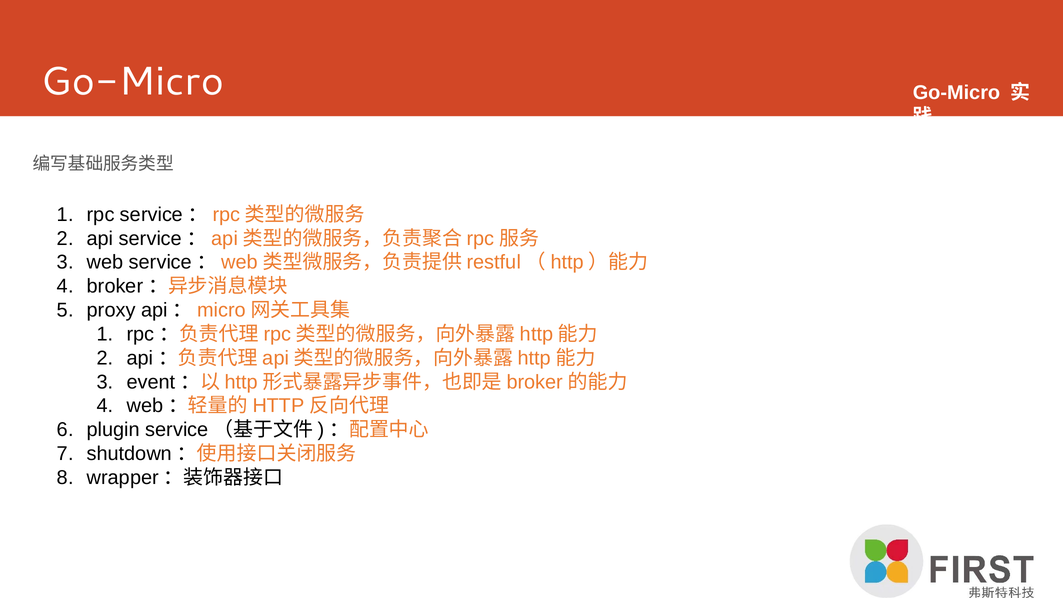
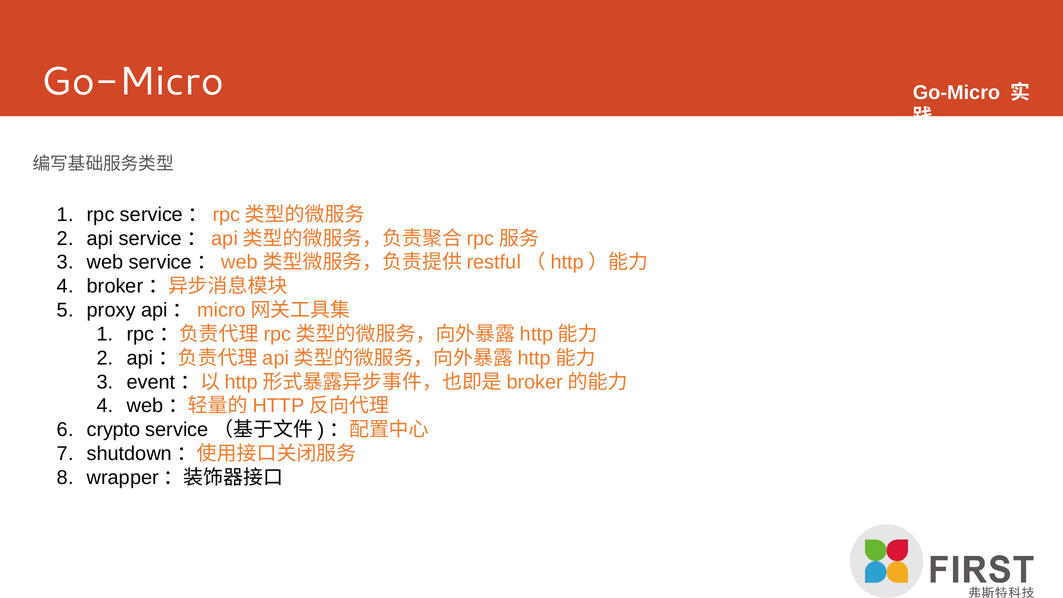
plugin: plugin -> crypto
